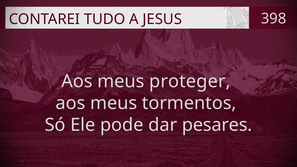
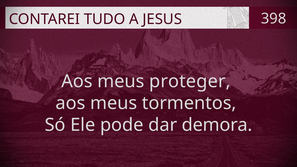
pesares: pesares -> demora
